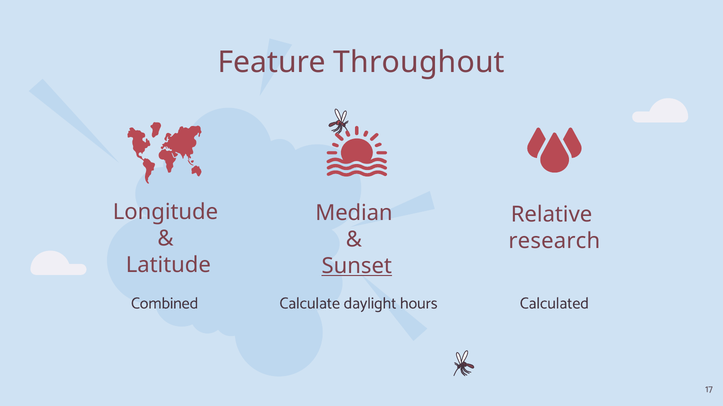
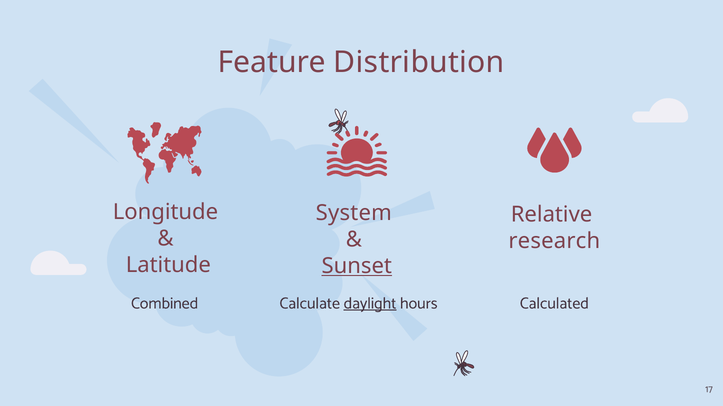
Throughout: Throughout -> Distribution
Median: Median -> System
daylight underline: none -> present
